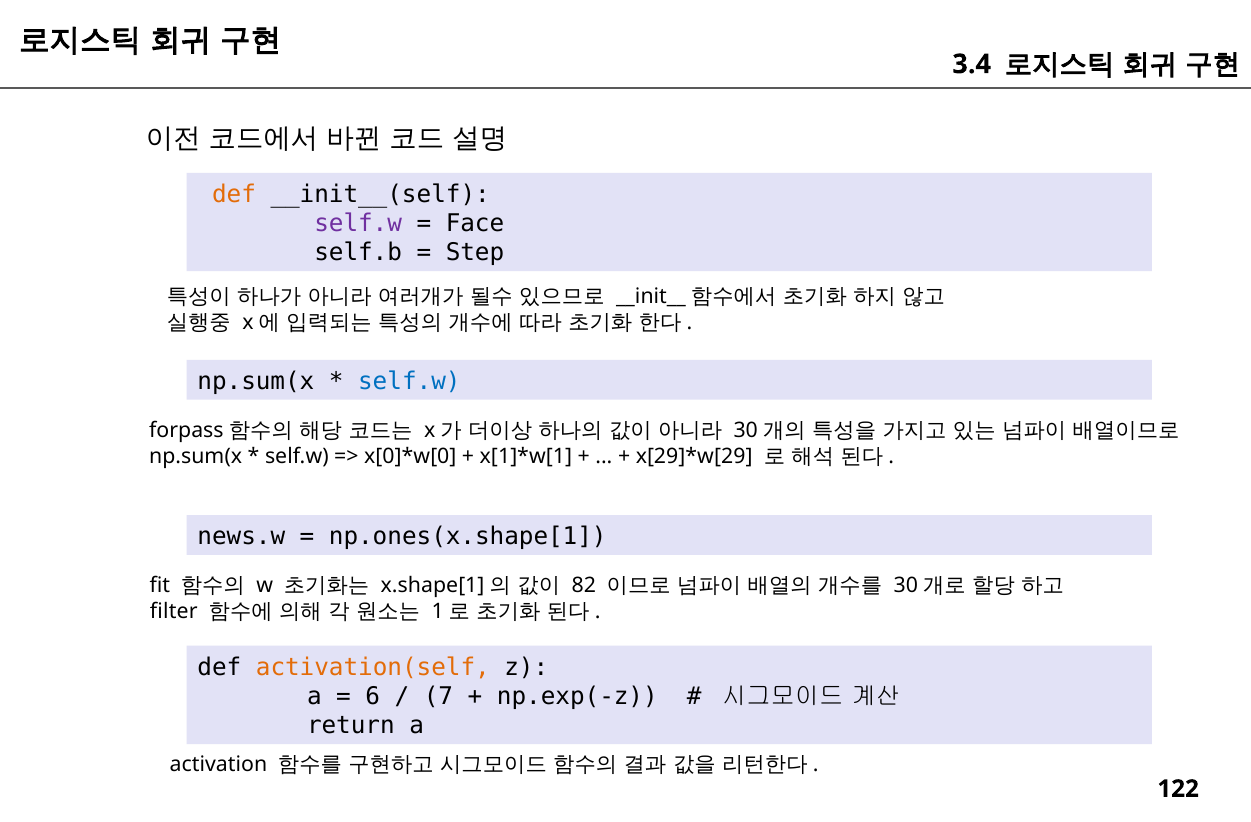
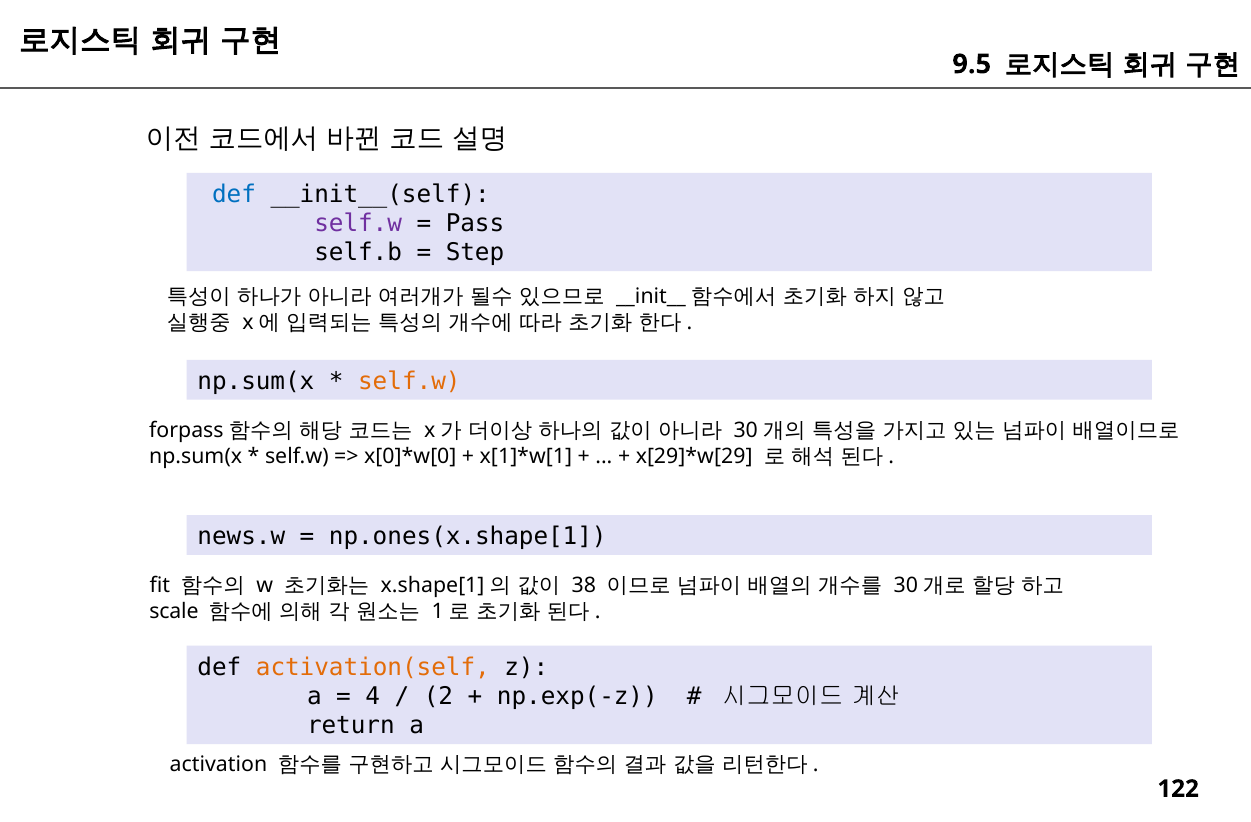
3.4: 3.4 -> 9.5
def at (234, 194) colour: orange -> blue
Face: Face -> Pass
self.w at (409, 381) colour: blue -> orange
82: 82 -> 38
filter: filter -> scale
6: 6 -> 4
7: 7 -> 2
